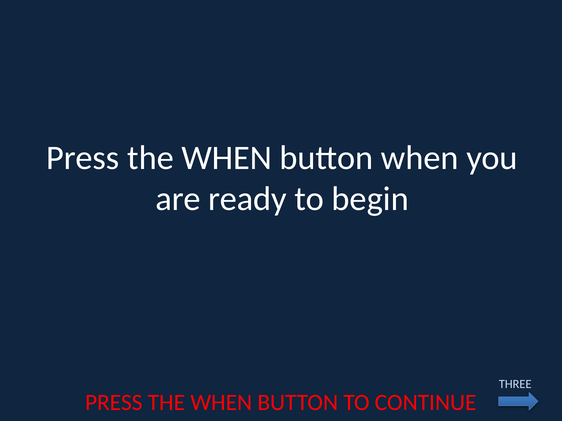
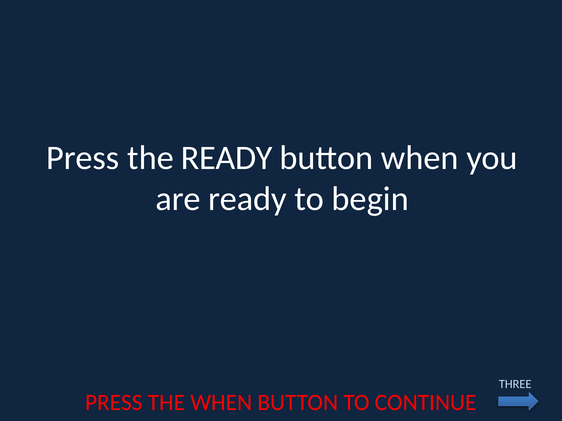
WHEN at (227, 158): WHEN -> READY
